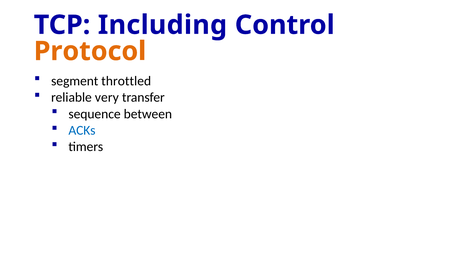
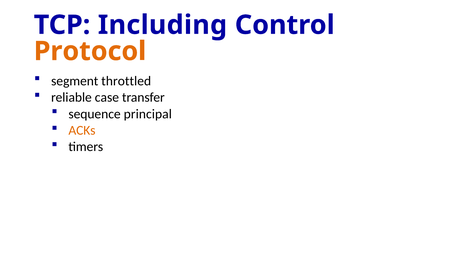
very: very -> case
between: between -> principal
ACKs colour: blue -> orange
